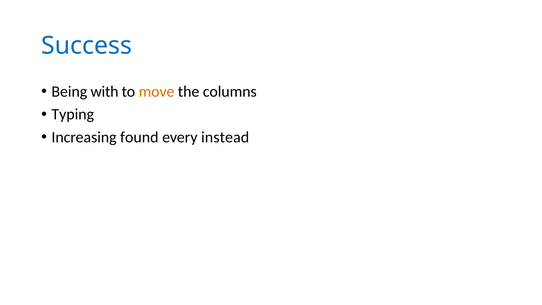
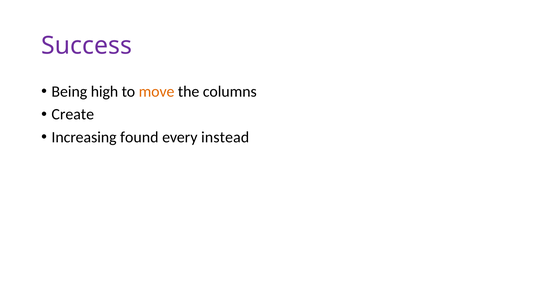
Success colour: blue -> purple
with: with -> high
Typing: Typing -> Create
